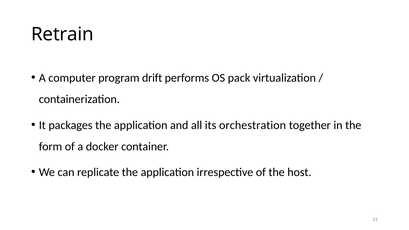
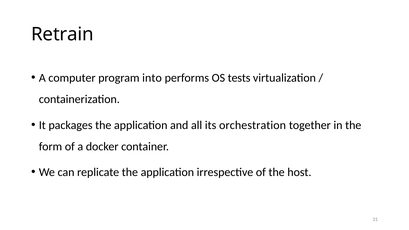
drift: drift -> into
pack: pack -> tests
